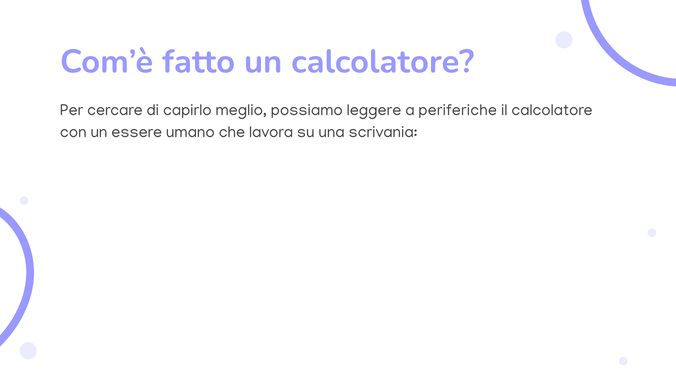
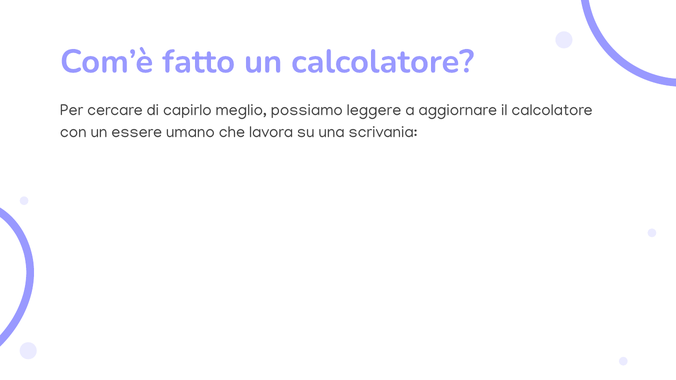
periferiche: periferiche -> aggiornare
